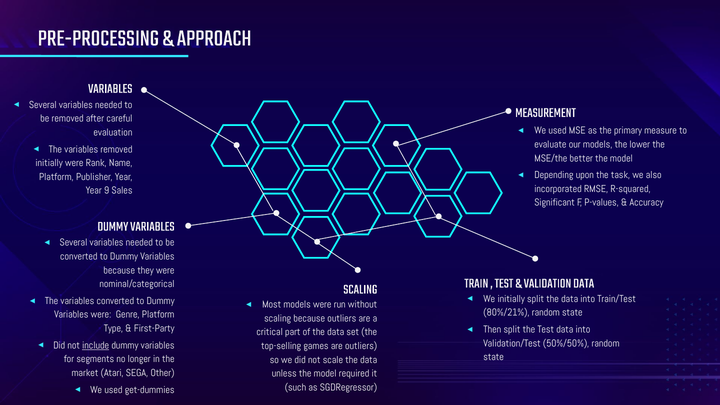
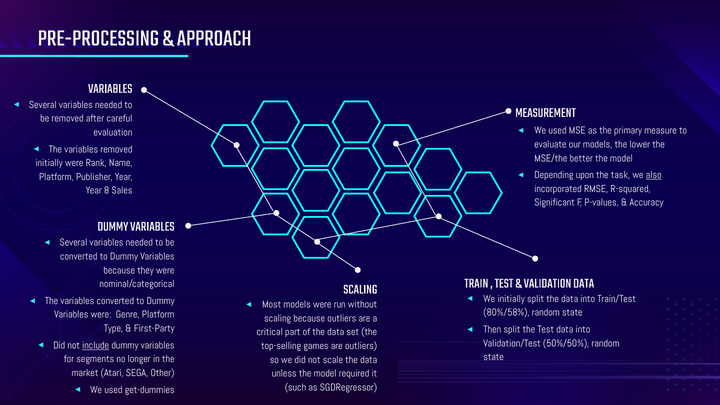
also underline: none -> present
9: 9 -> 8
80%/21%: 80%/21% -> 80%/58%
